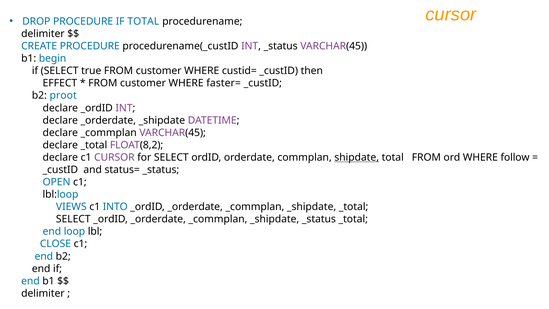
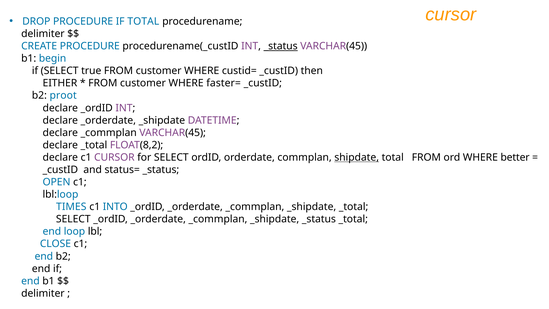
_status at (281, 46) underline: none -> present
EFFECT: EFFECT -> EITHER
follow: follow -> better
VIEWS: VIEWS -> TIMES
